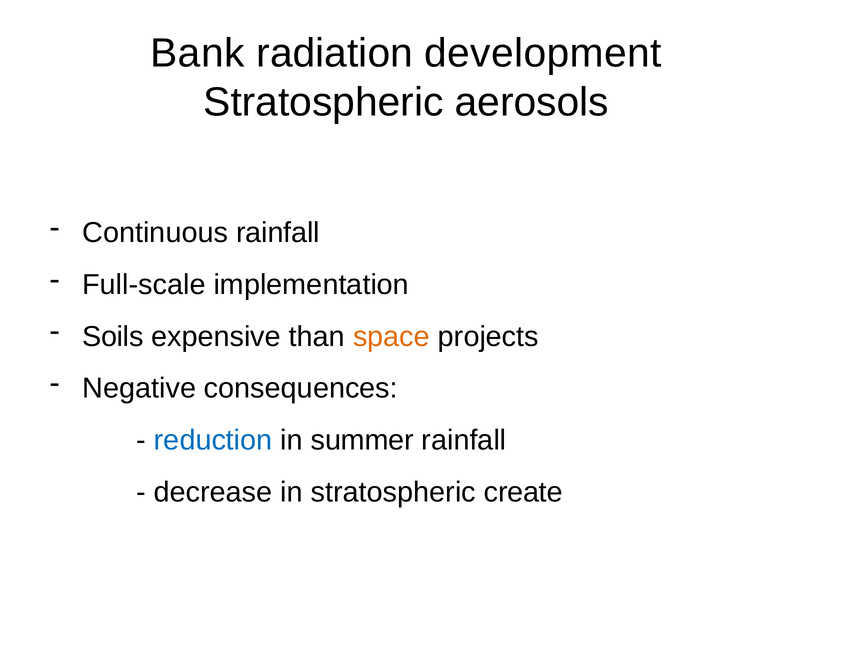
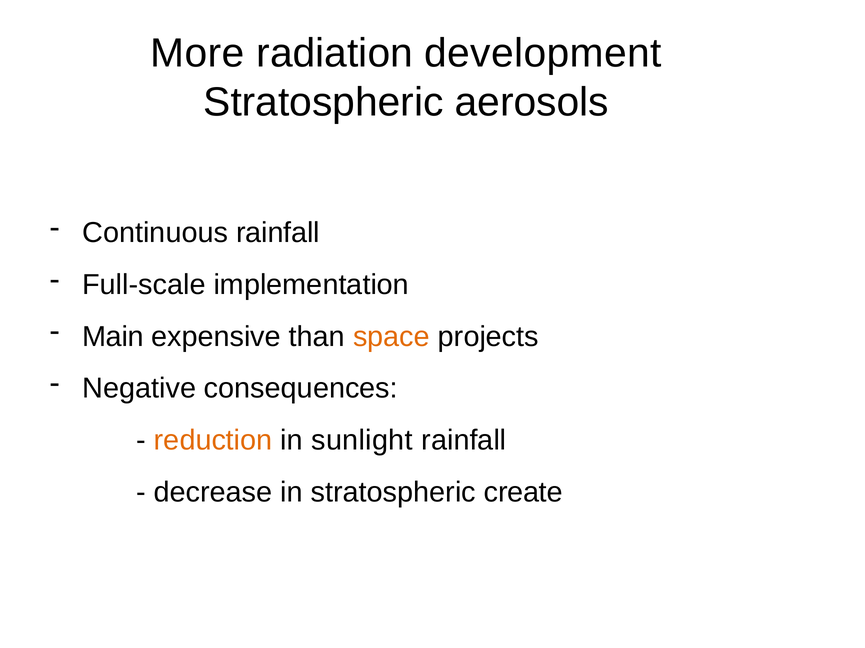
Bank: Bank -> More
Soils: Soils -> Main
reduction colour: blue -> orange
summer: summer -> sunlight
